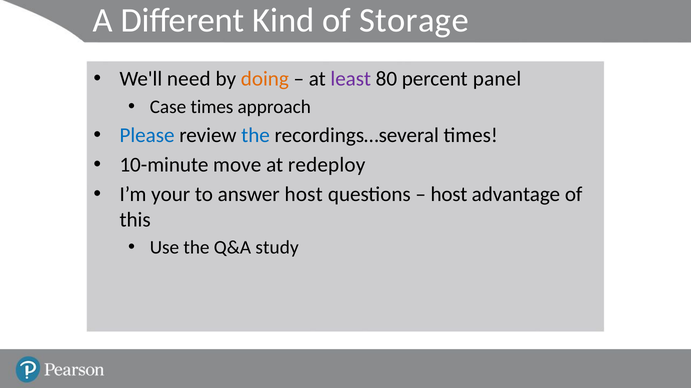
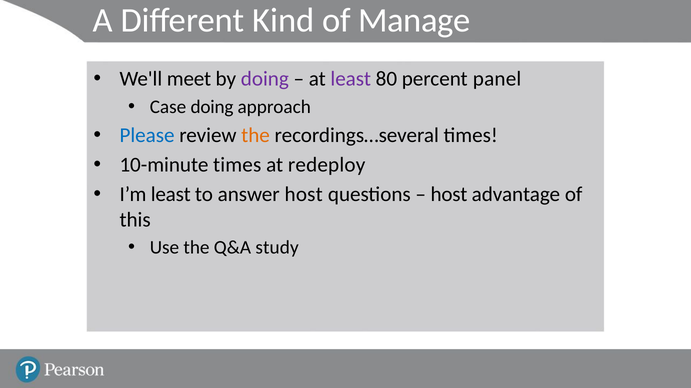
Storage: Storage -> Manage
need: need -> meet
doing at (265, 79) colour: orange -> purple
Case times: times -> doing
the at (256, 136) colour: blue -> orange
10-minute move: move -> times
I’m your: your -> least
